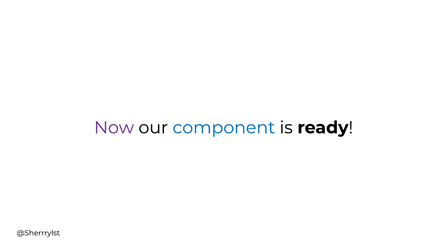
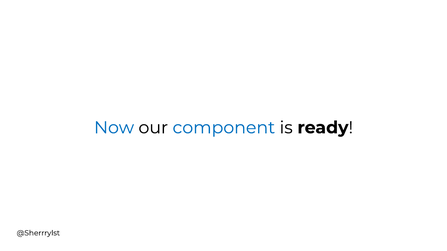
Now colour: purple -> blue
